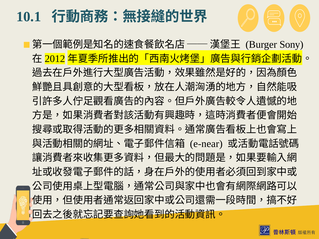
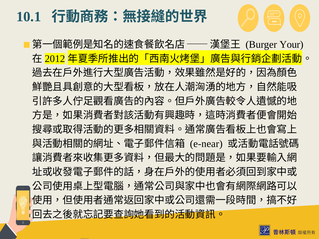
Sony: Sony -> Your
